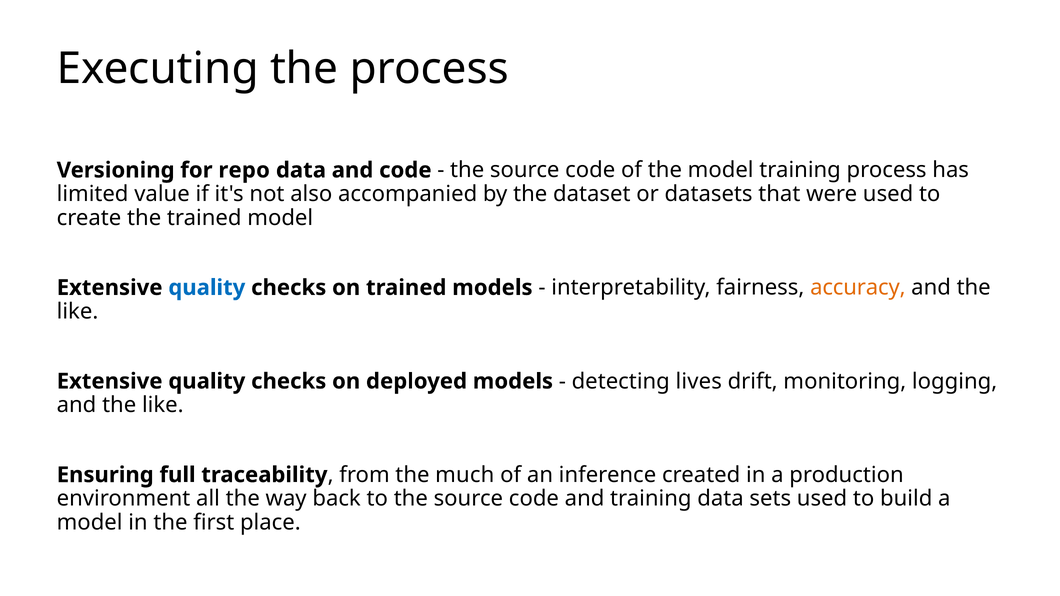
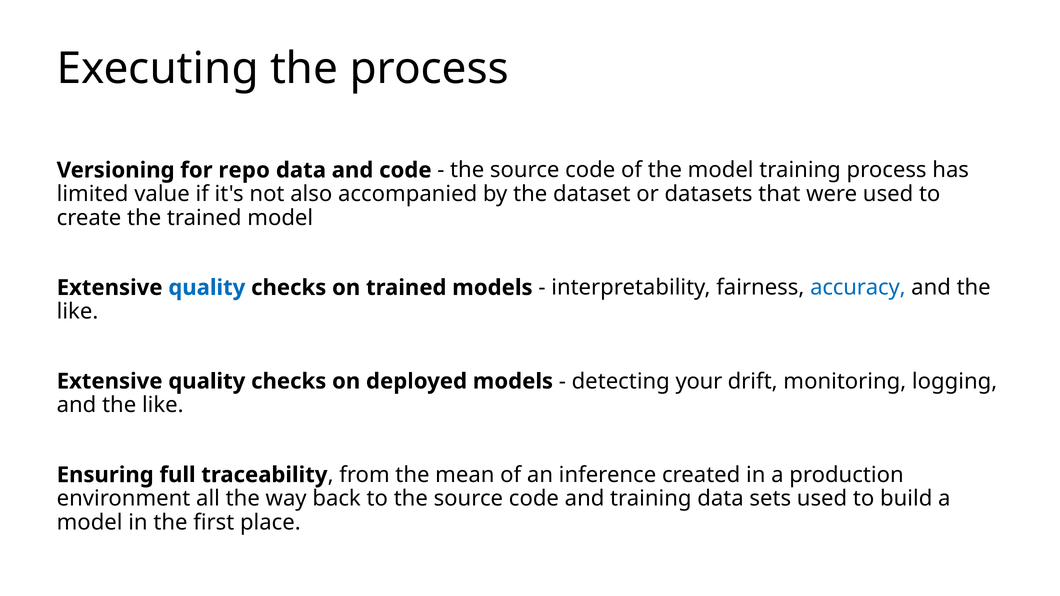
accuracy colour: orange -> blue
lives: lives -> your
much: much -> mean
